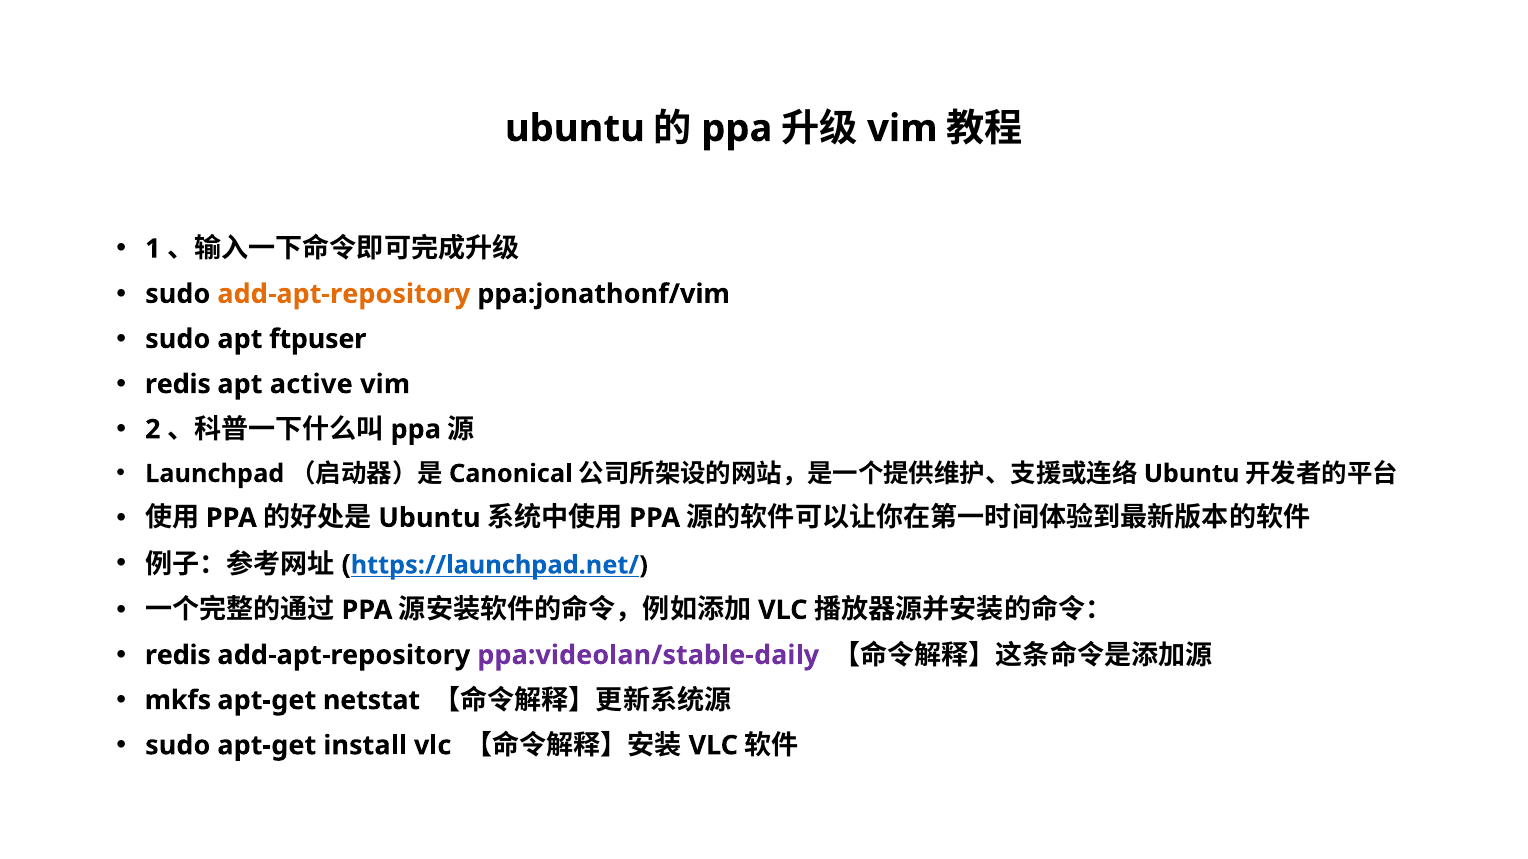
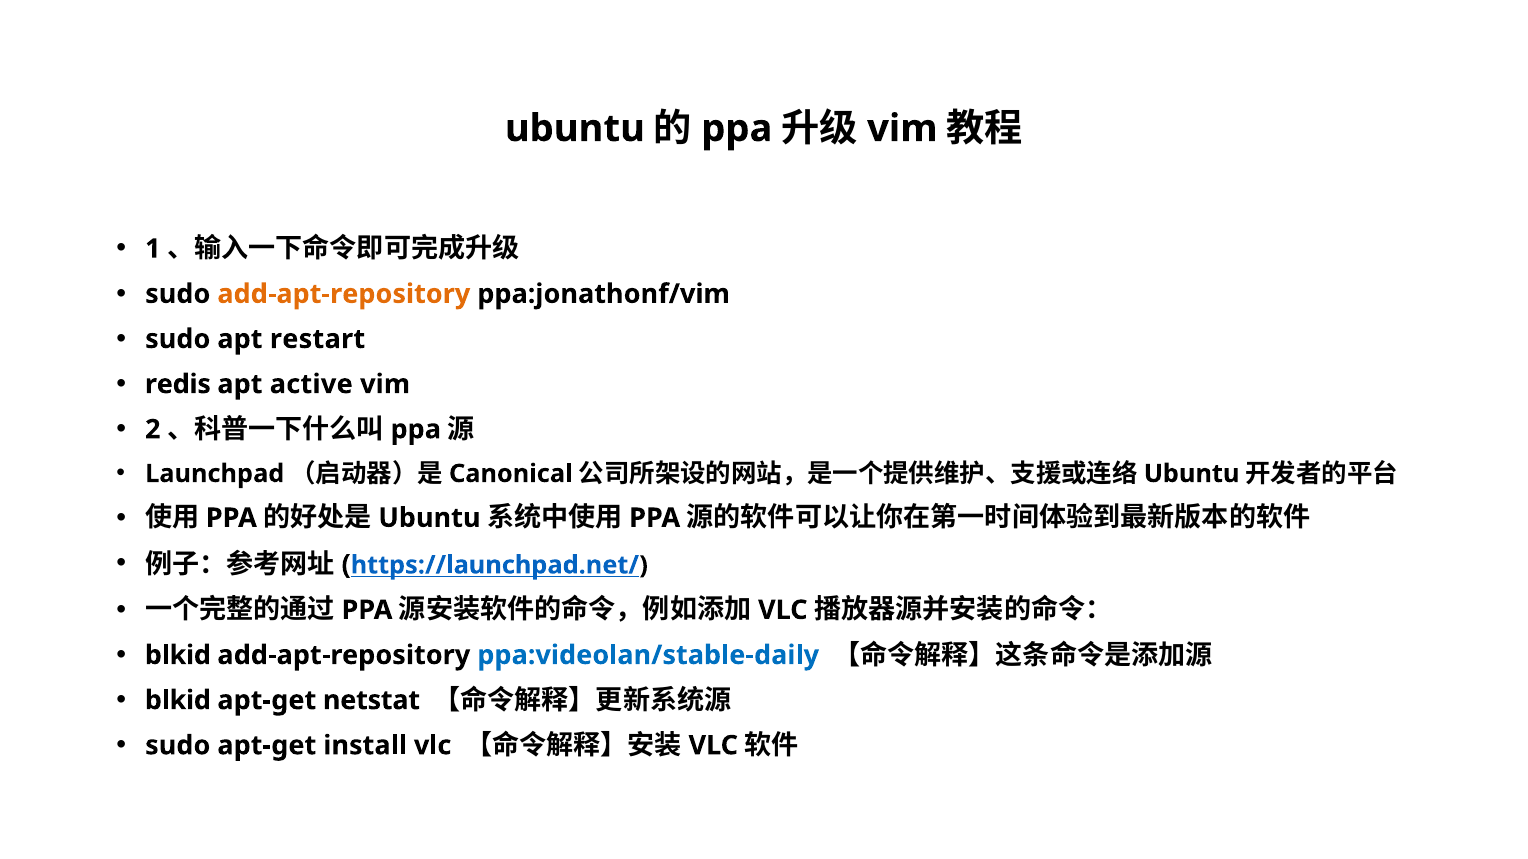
ftpuser: ftpuser -> restart
redis at (178, 656): redis -> blkid
ppa:videolan/stable-daily colour: purple -> blue
mkfs at (178, 701): mkfs -> blkid
